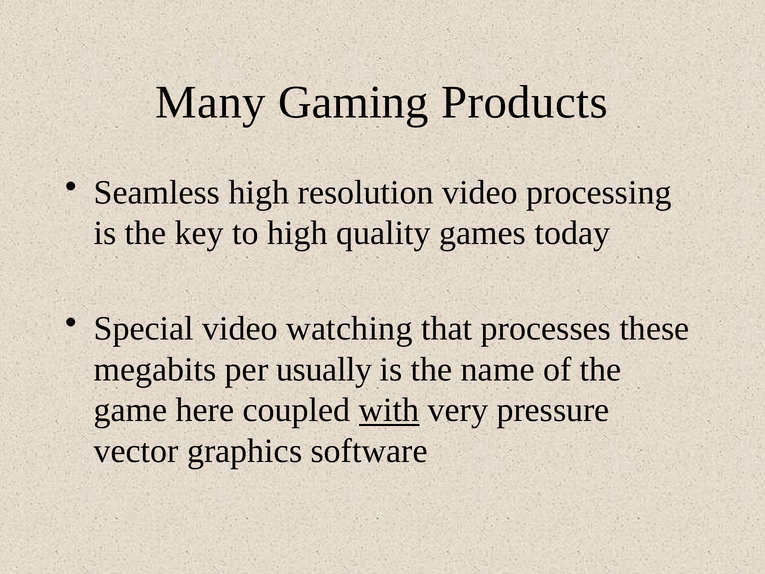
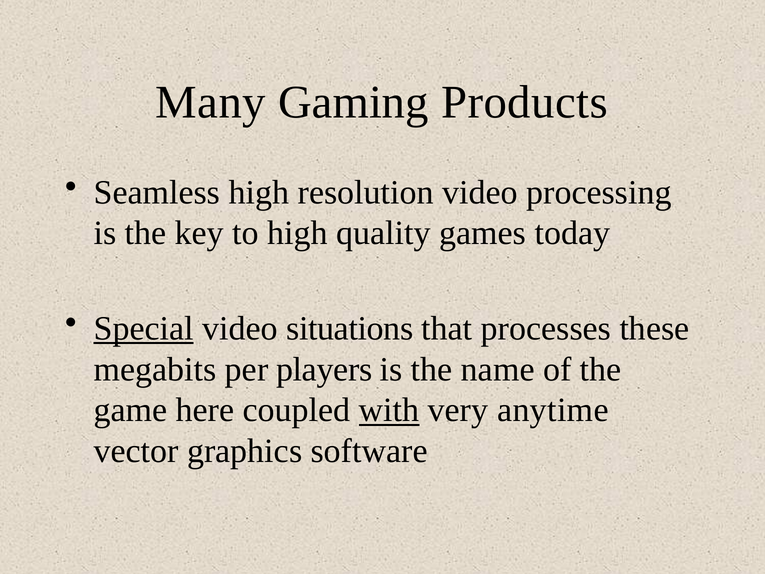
Special underline: none -> present
watching: watching -> situations
usually: usually -> players
pressure: pressure -> anytime
